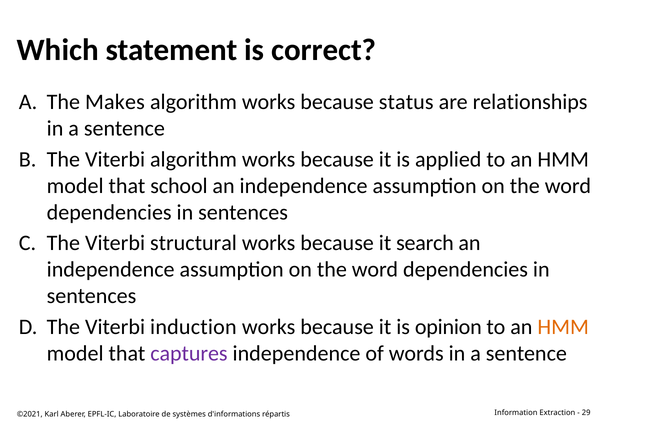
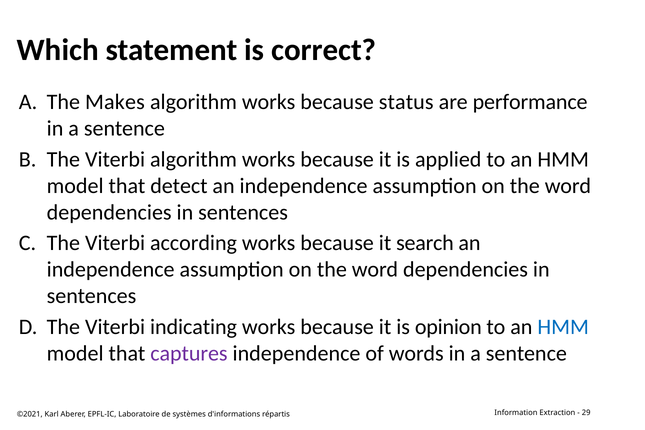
relationships: relationships -> performance
school: school -> detect
structural: structural -> according
induction: induction -> indicating
HMM at (563, 327) colour: orange -> blue
